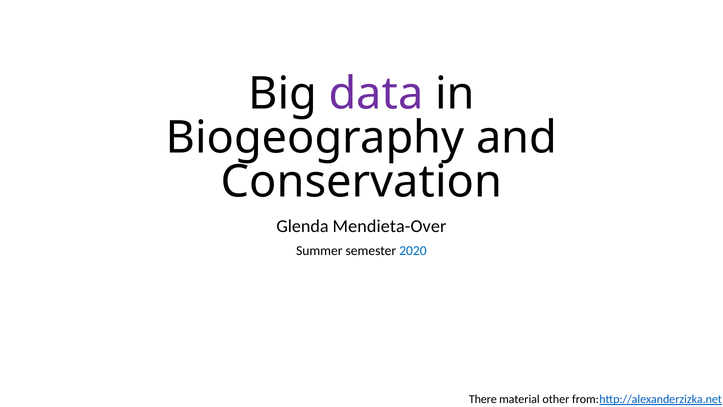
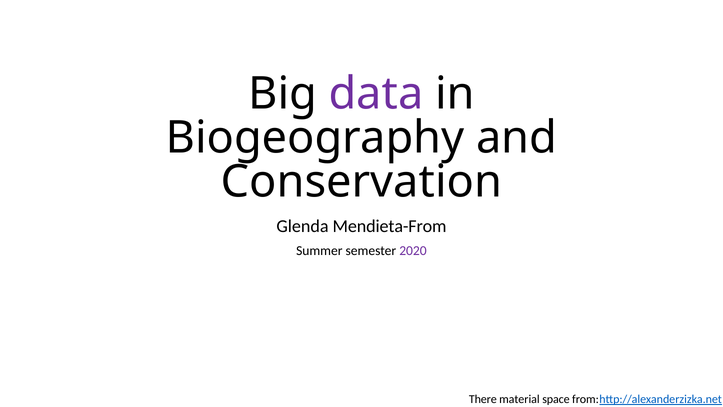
Mendieta-Over: Mendieta-Over -> Mendieta-From
2020 colour: blue -> purple
other: other -> space
